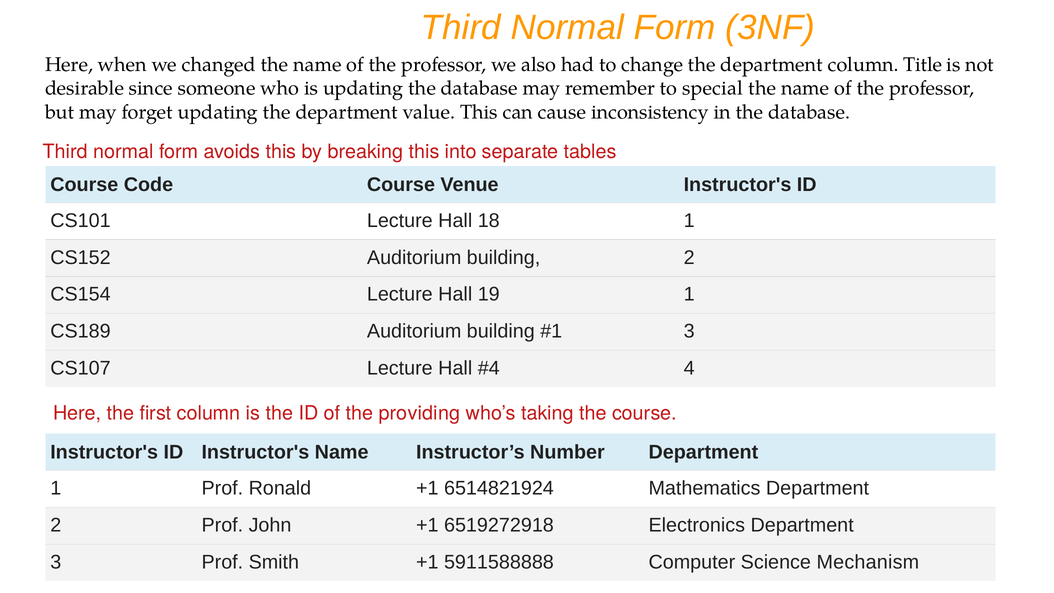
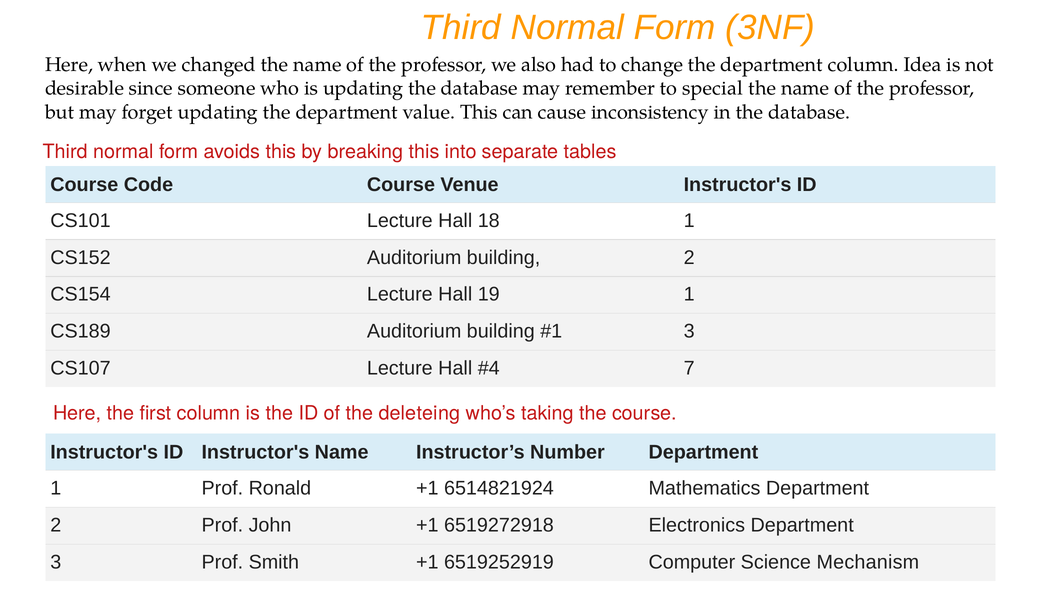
Title: Title -> Idea
4: 4 -> 7
providing: providing -> deleteing
5911588888: 5911588888 -> 6519252919
